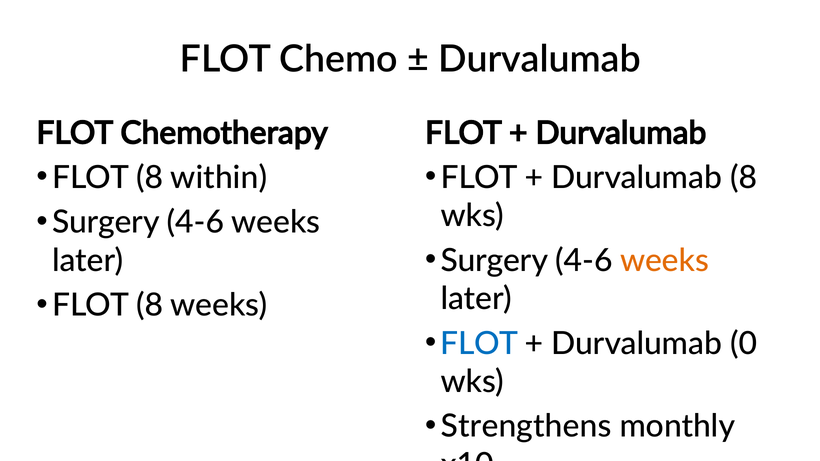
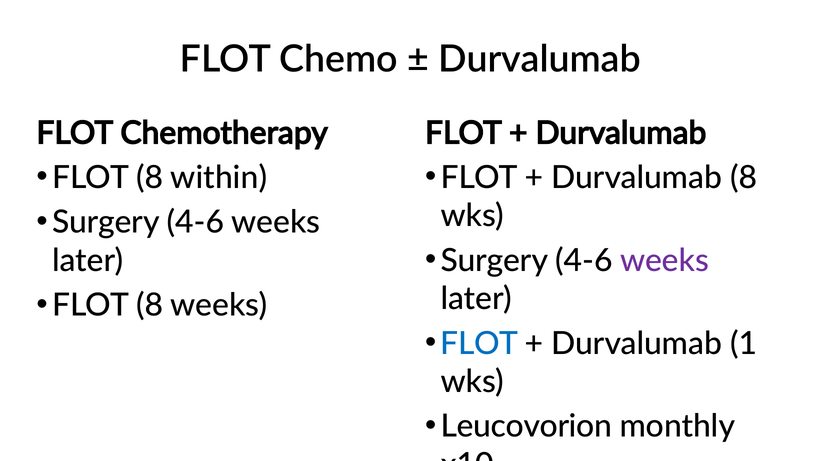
weeks at (665, 261) colour: orange -> purple
0: 0 -> 1
Strengthens: Strengthens -> Leucovorion
